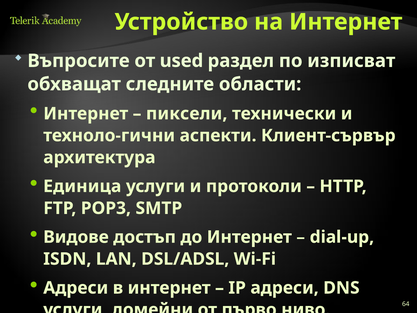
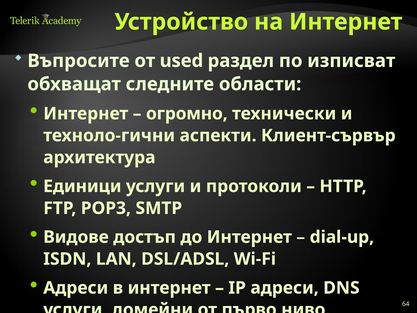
пиксели: пиксели -> огромно
Единица: Единица -> Единици
